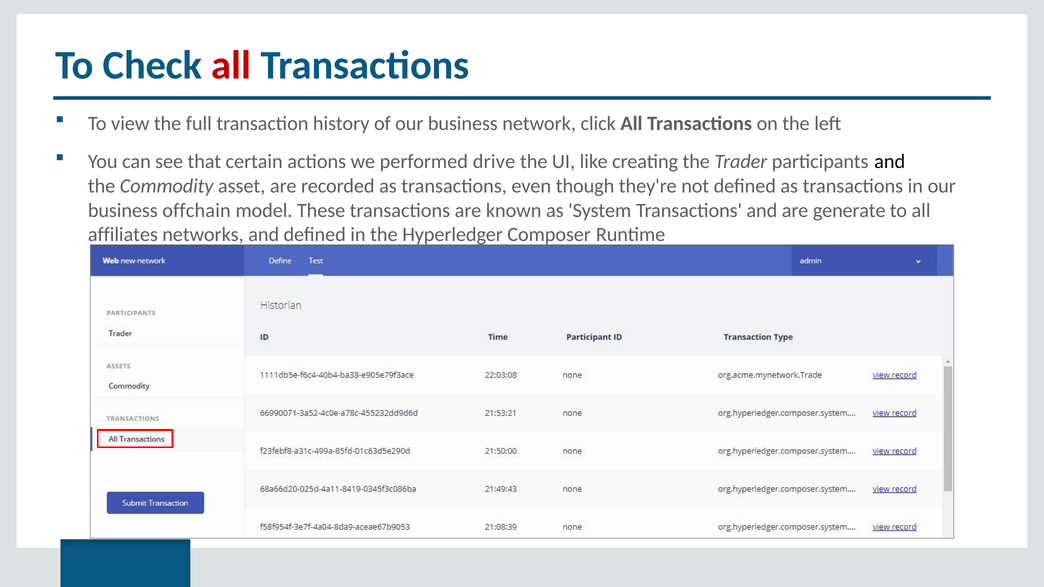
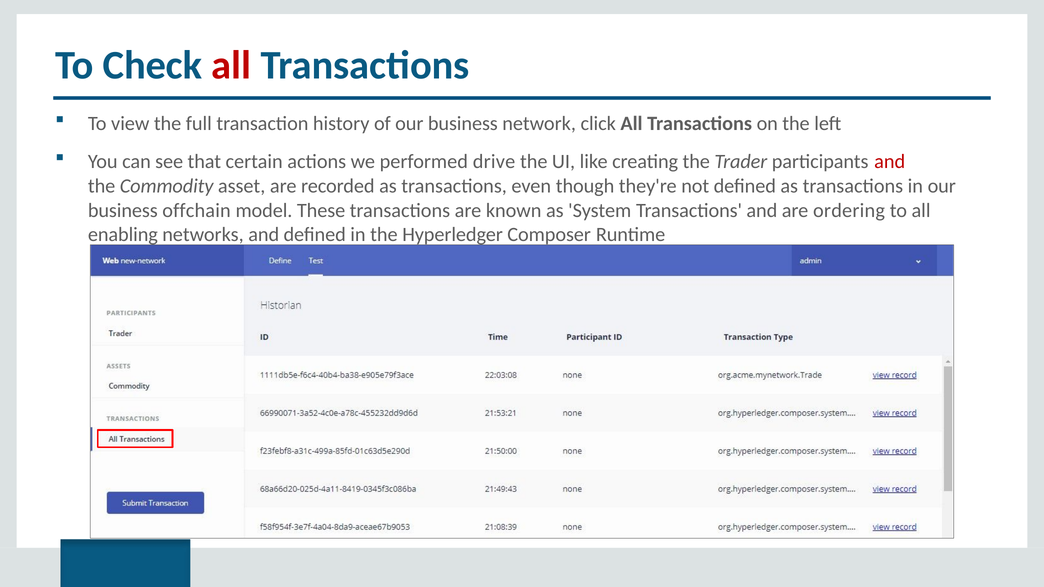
and at (890, 162) colour: black -> red
generate: generate -> ordering
affiliates: affiliates -> enabling
